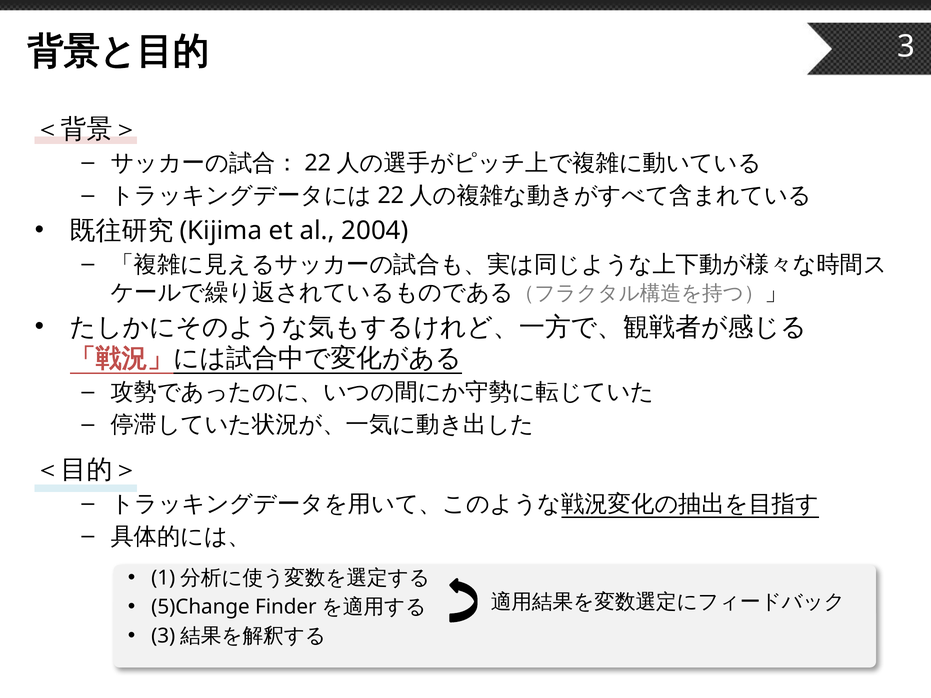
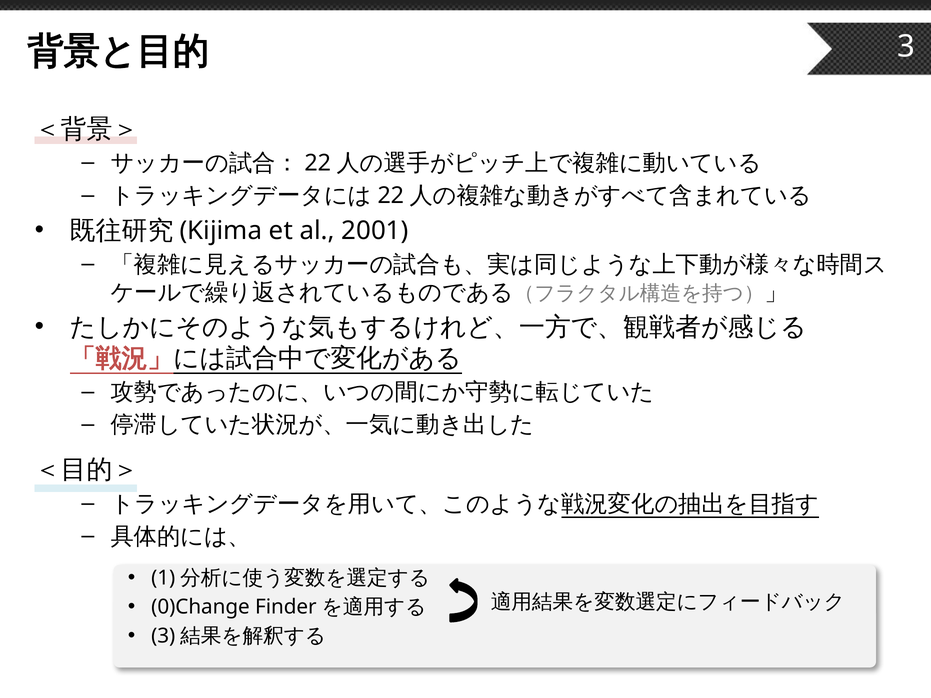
2004: 2004 -> 2001
5)Change: 5)Change -> 0)Change
